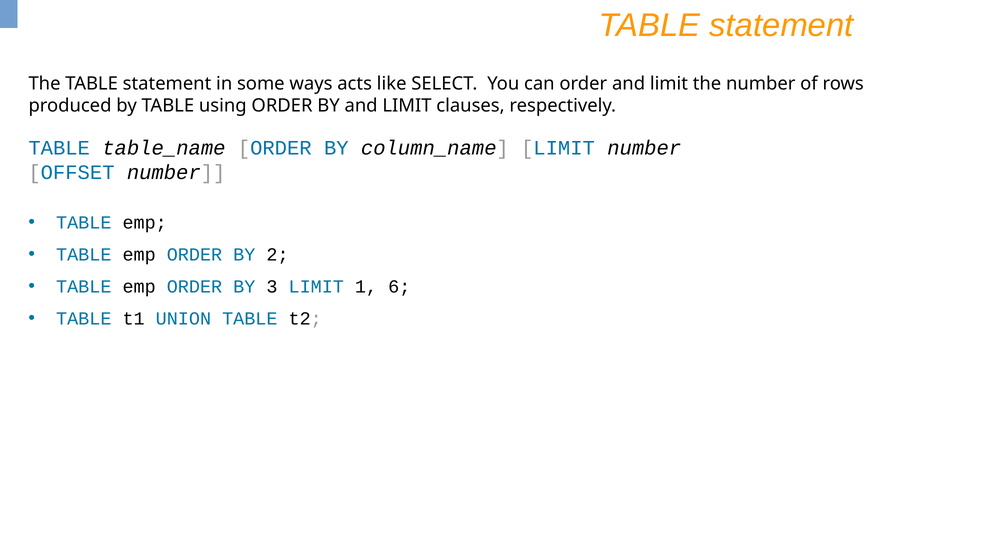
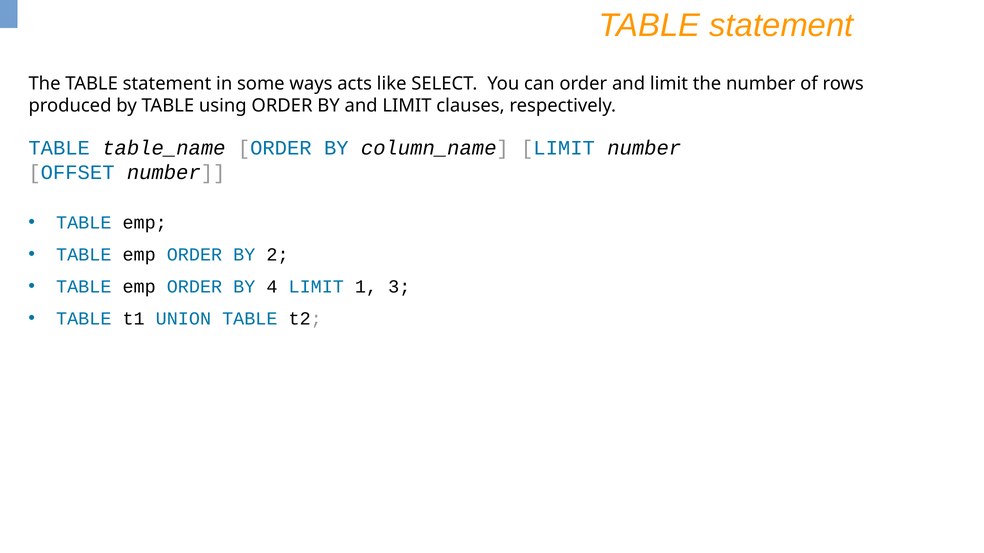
3: 3 -> 4
6: 6 -> 3
